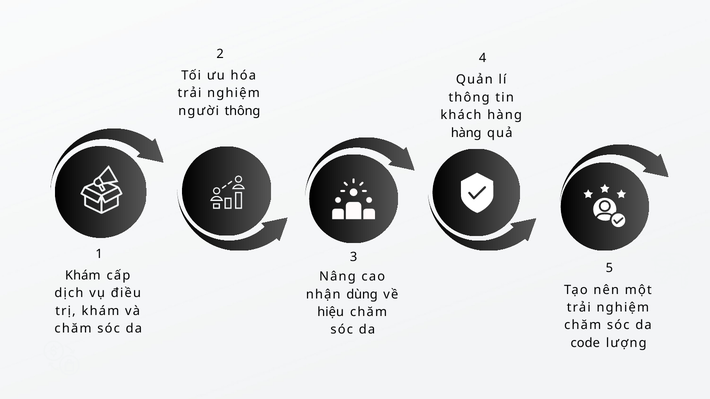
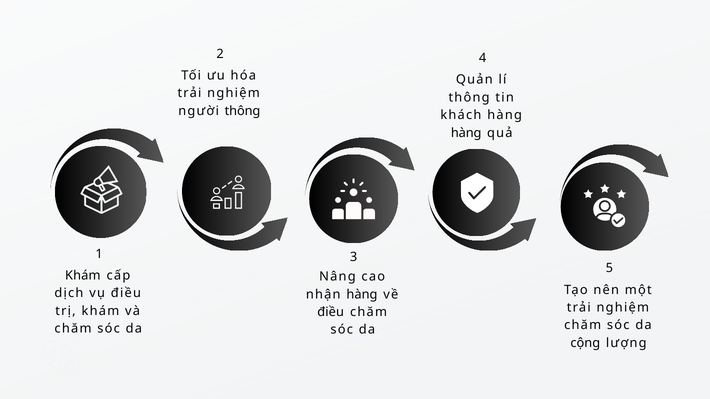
nhận dùng: dùng -> hàng
hiệu at (331, 312): hiệu -> điều
code: code -> cộng
